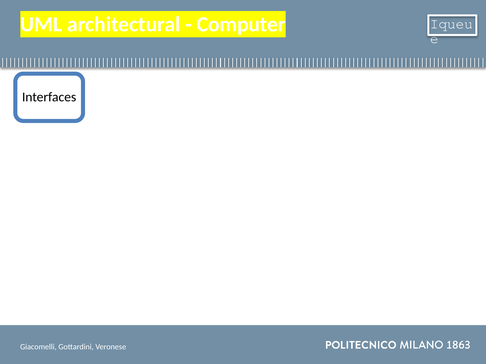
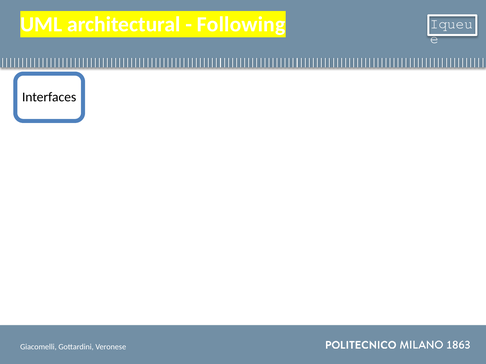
Computer: Computer -> Following
